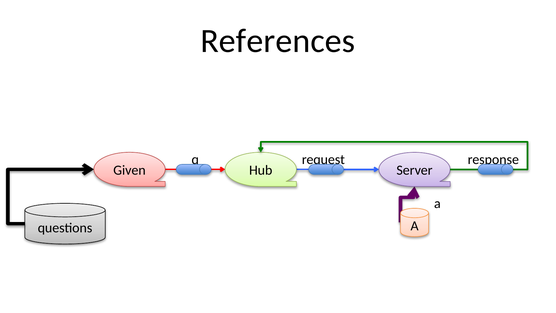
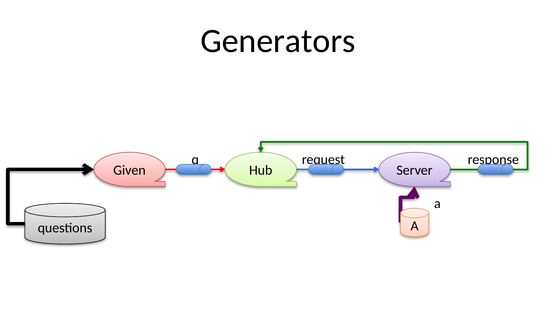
References: References -> Generators
